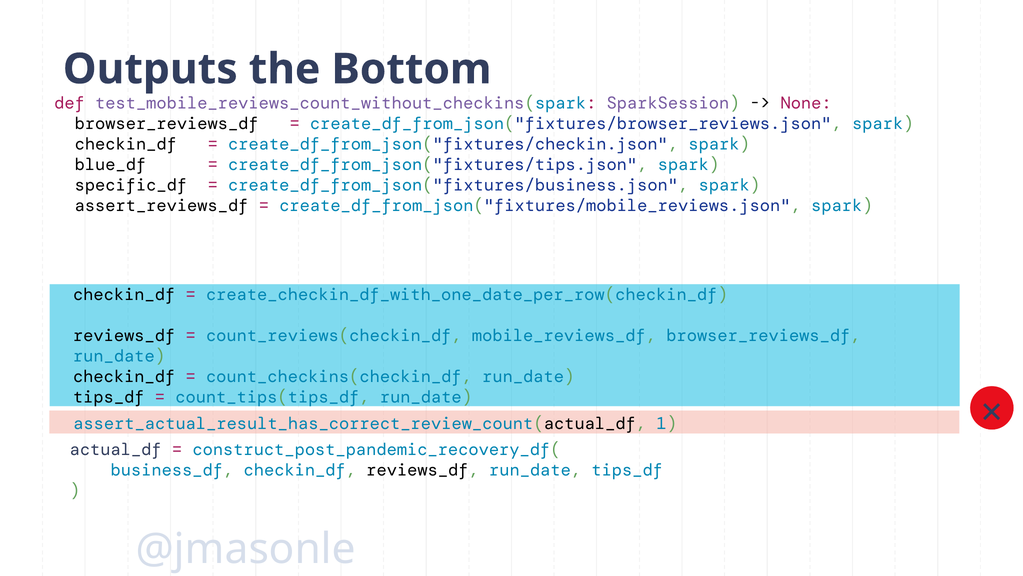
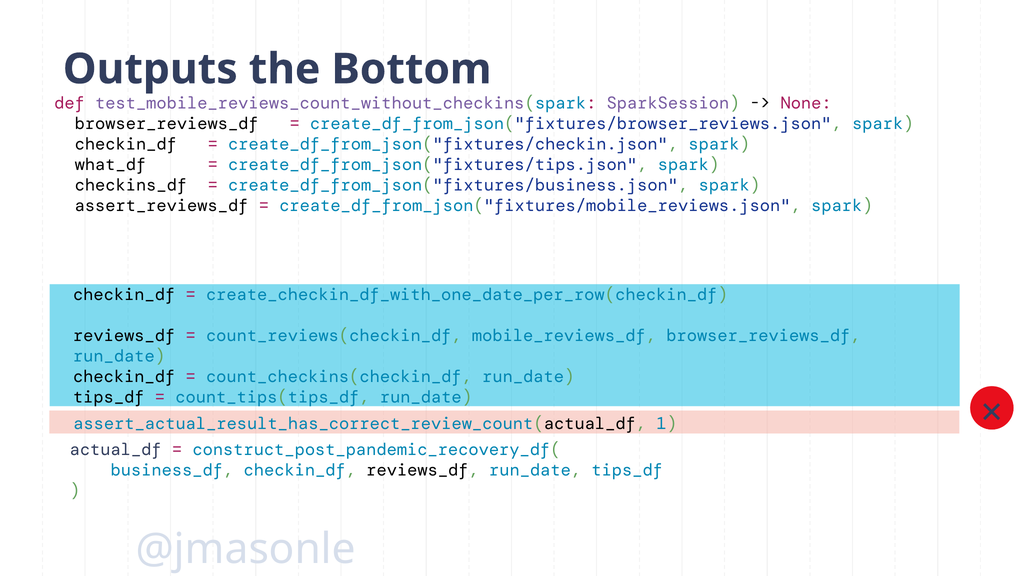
blue_df: blue_df -> what_df
specific_df: specific_df -> checkins_df
